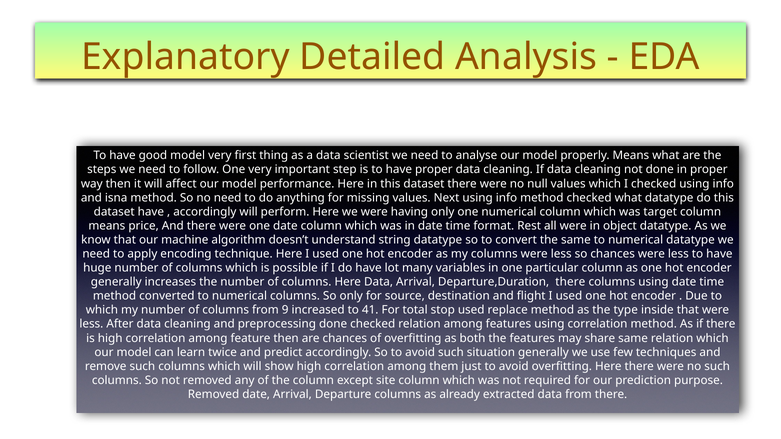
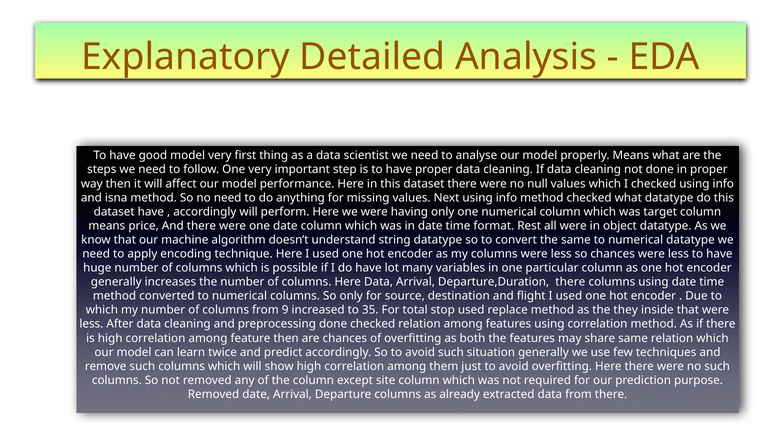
41: 41 -> 35
type: type -> they
